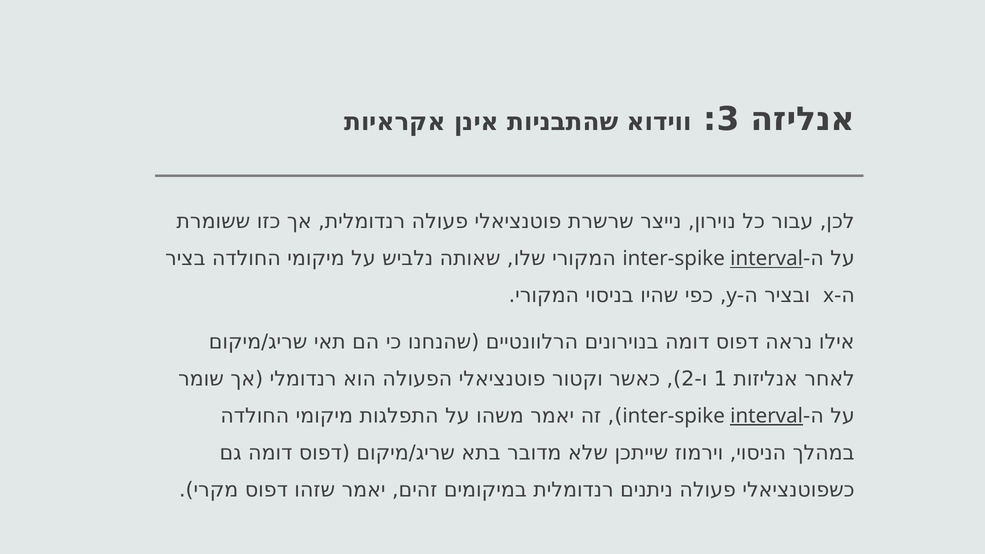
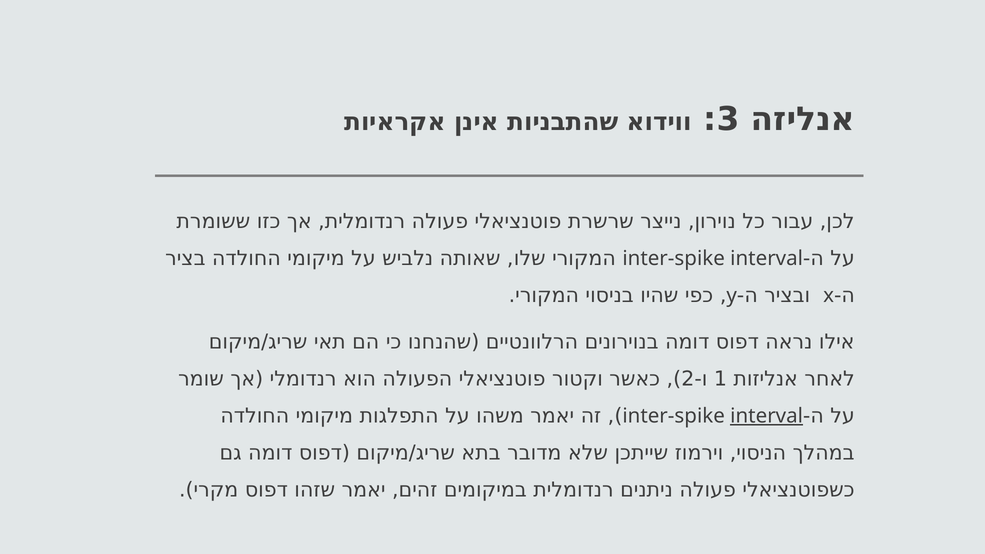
interval at (767, 259) underline: present -> none
